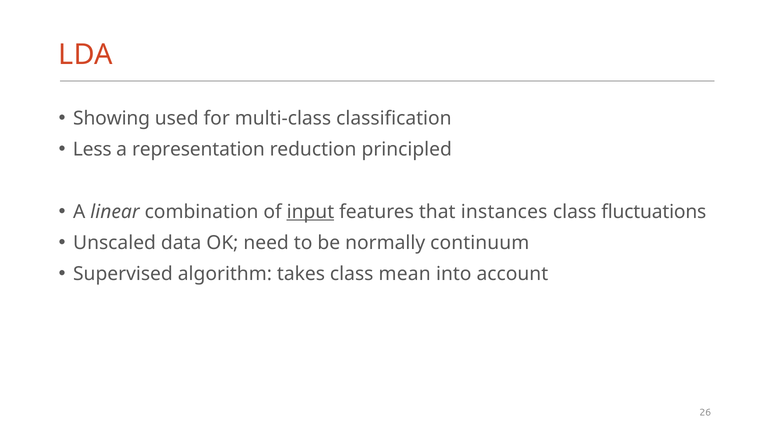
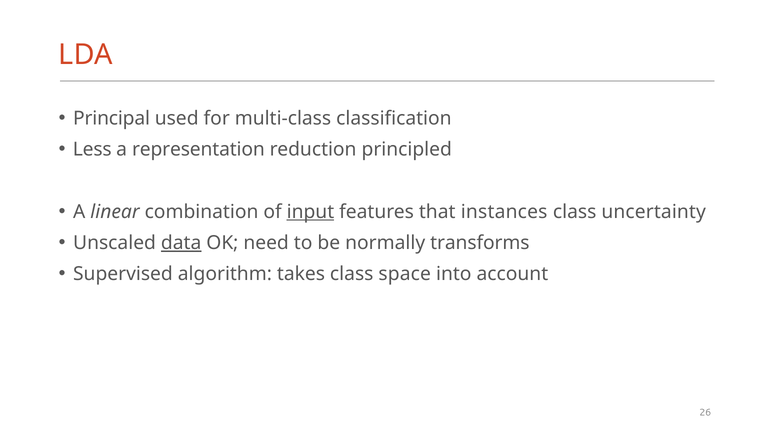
Showing: Showing -> Principal
fluctuations: fluctuations -> uncertainty
data underline: none -> present
continuum: continuum -> transforms
mean: mean -> space
